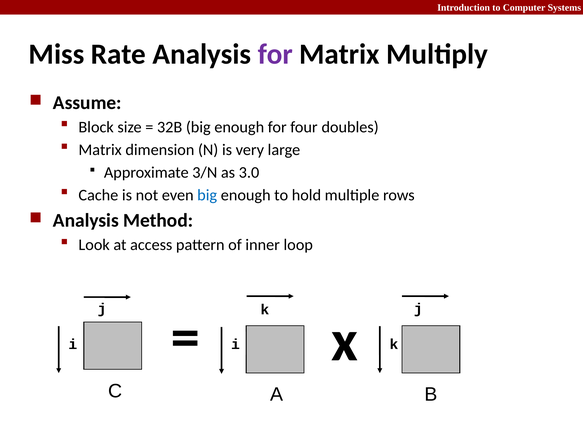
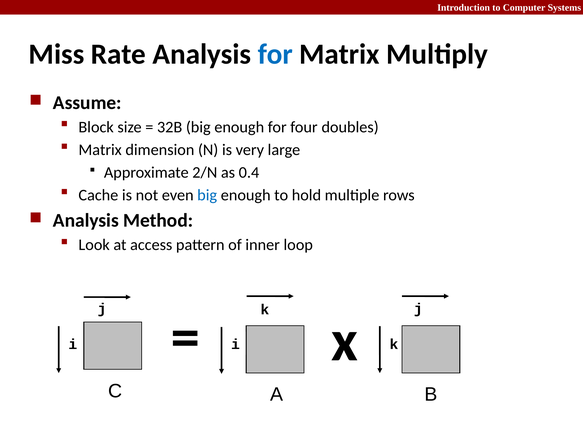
for at (275, 54) colour: purple -> blue
3/N: 3/N -> 2/N
3.0: 3.0 -> 0.4
